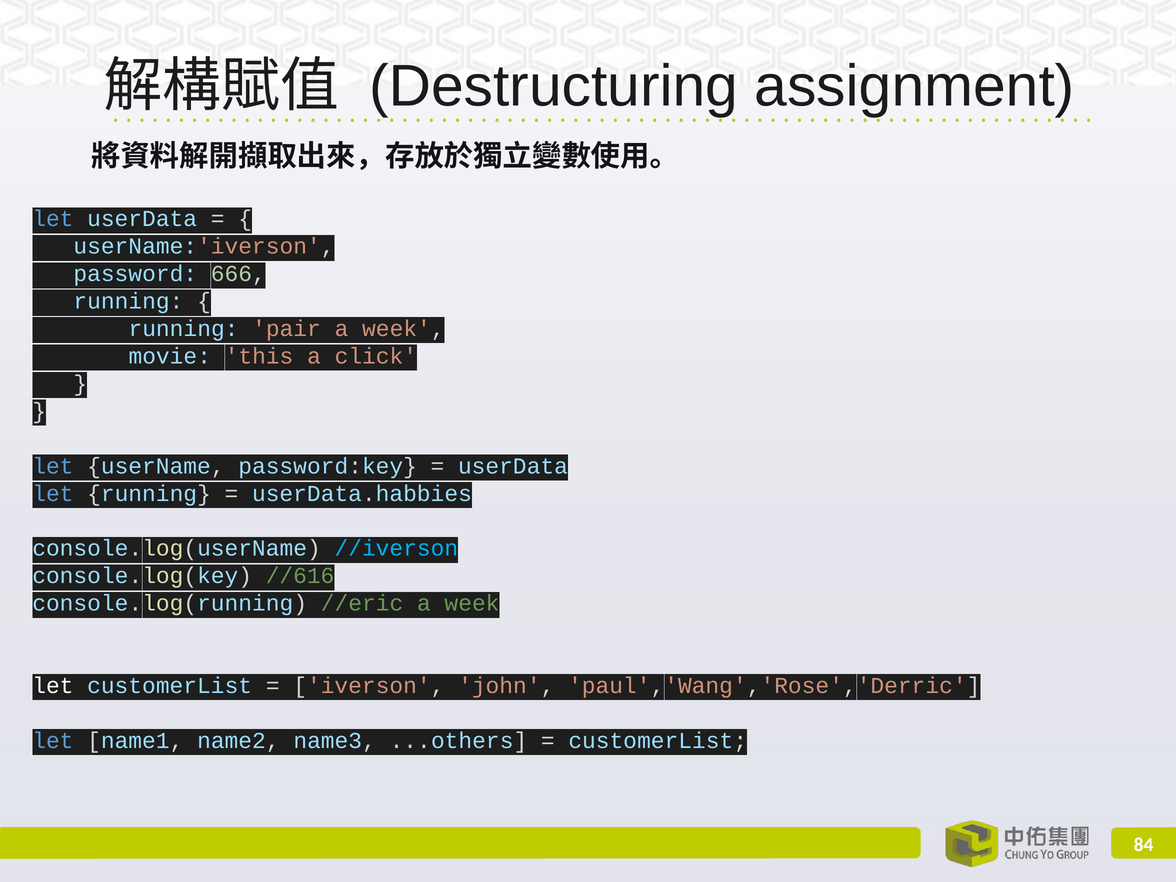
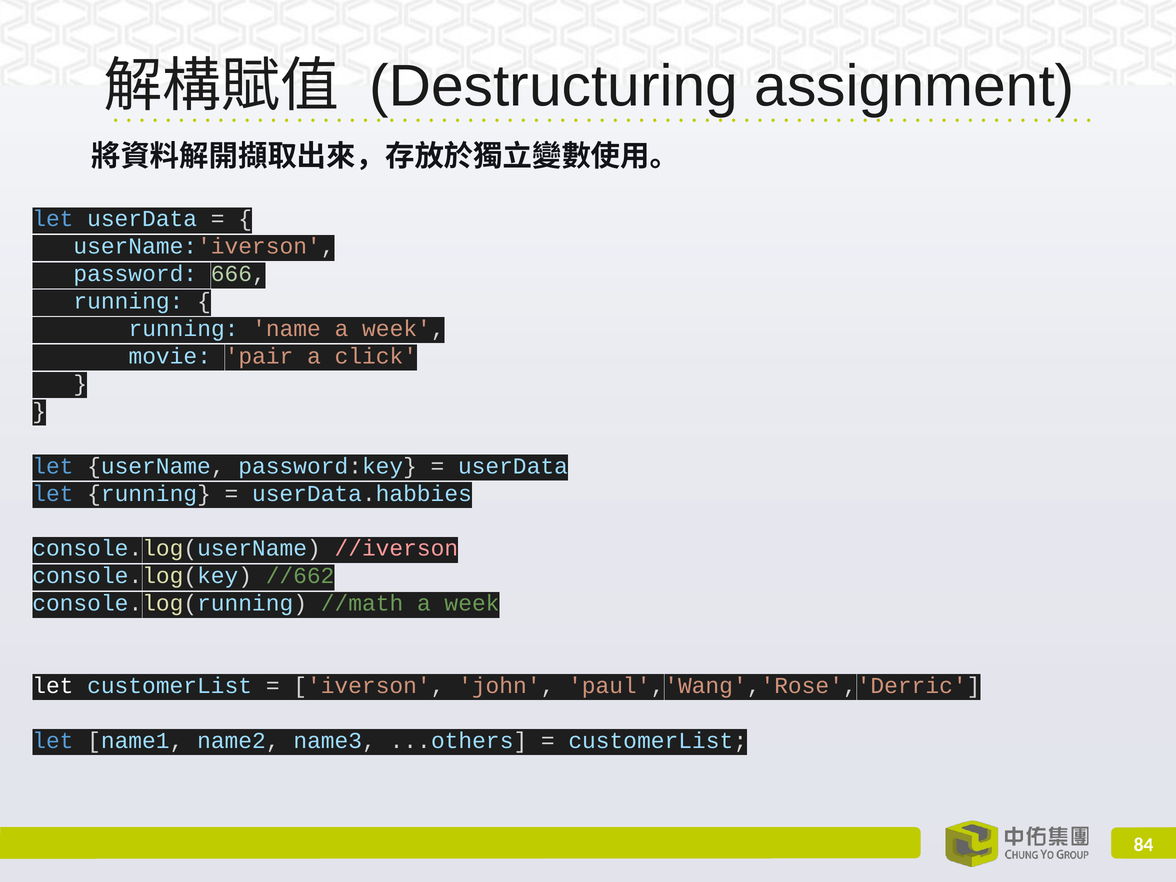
pair: pair -> name
this: this -> pair
//iverson colour: light blue -> pink
//616: //616 -> //662
//eric: //eric -> //math
